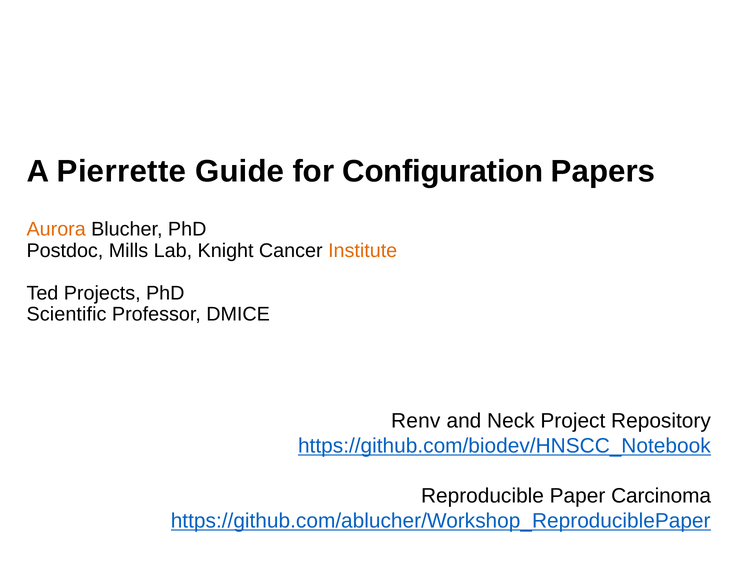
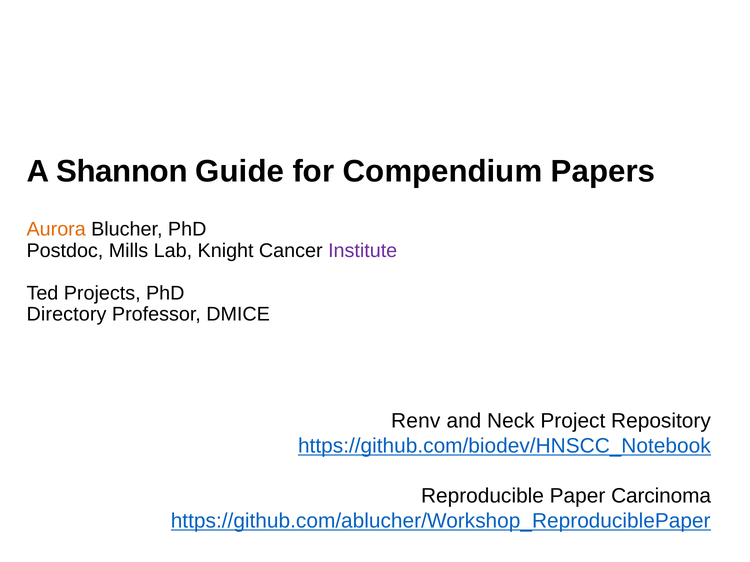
Pierrette: Pierrette -> Shannon
Configuration: Configuration -> Compendium
Institute colour: orange -> purple
Scientific: Scientific -> Directory
